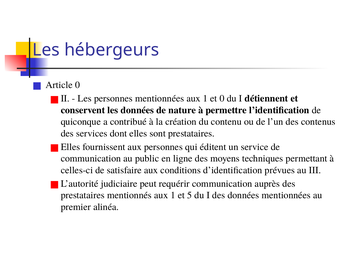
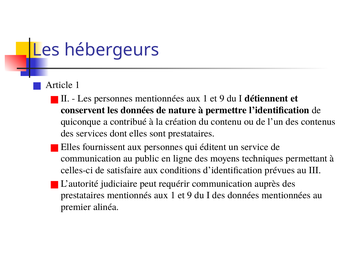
Article 0: 0 -> 1
0 at (222, 99): 0 -> 9
5 at (190, 195): 5 -> 9
